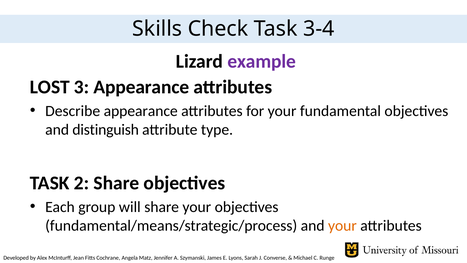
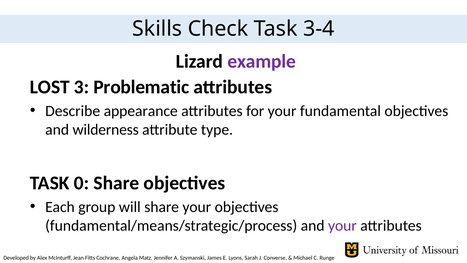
3 Appearance: Appearance -> Problematic
distinguish: distinguish -> wilderness
2: 2 -> 0
your at (342, 225) colour: orange -> purple
